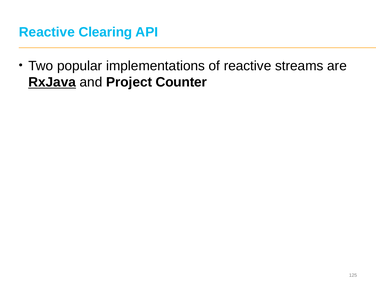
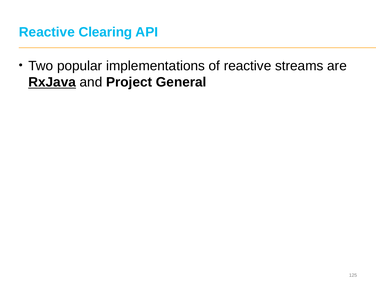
Counter: Counter -> General
